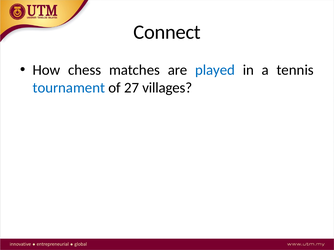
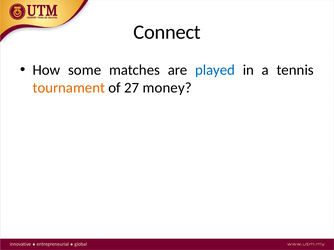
chess: chess -> some
tournament colour: blue -> orange
villages: villages -> money
